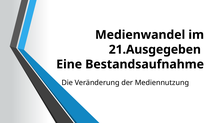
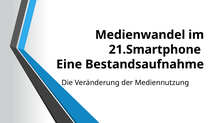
21.Ausgegeben: 21.Ausgegeben -> 21.Smartphone
